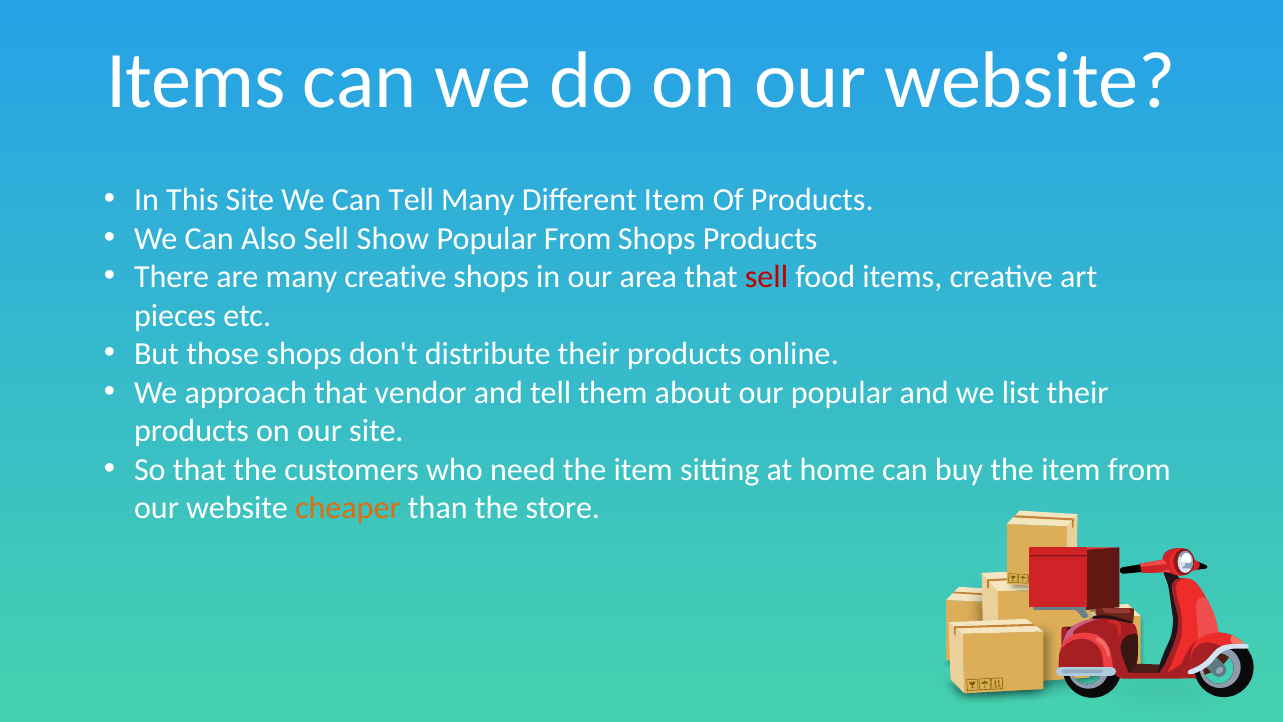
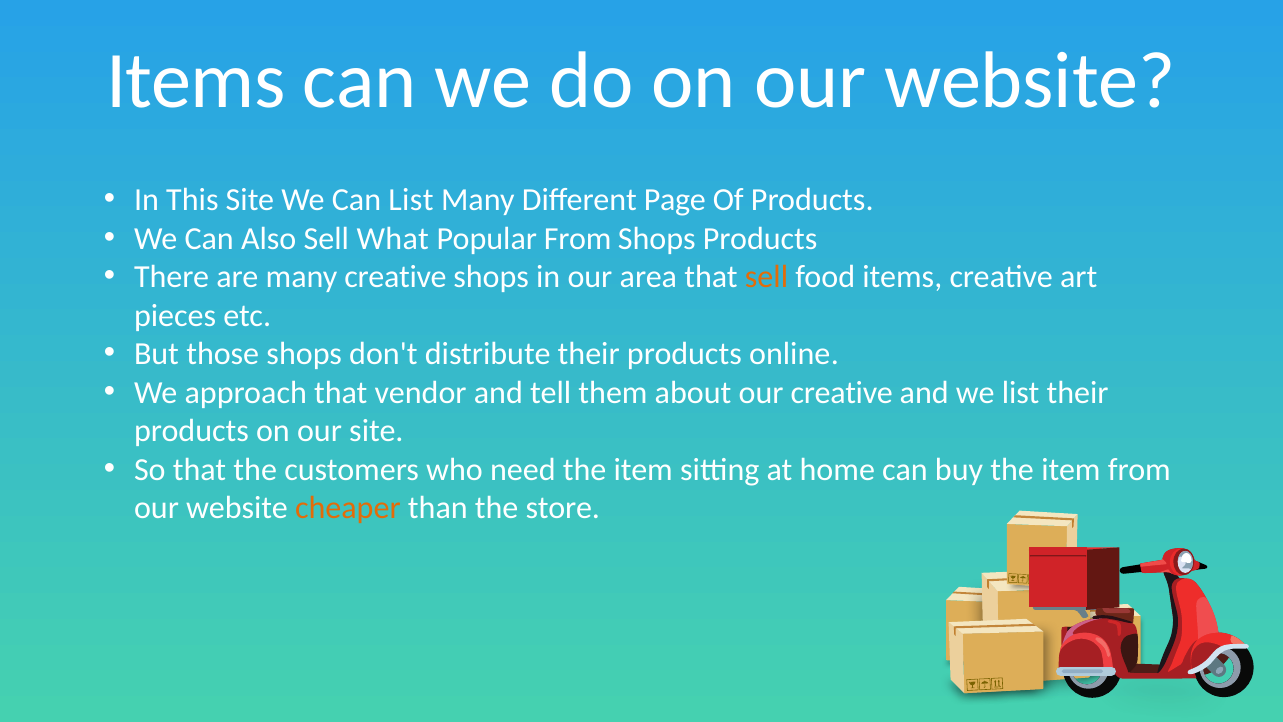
Can Tell: Tell -> List
Different Item: Item -> Page
Show: Show -> What
sell at (767, 277) colour: red -> orange
our popular: popular -> creative
